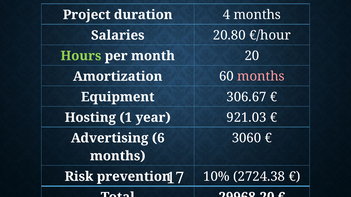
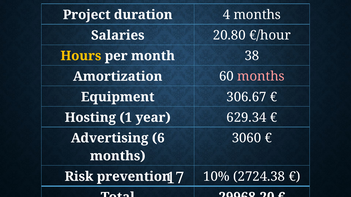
Hours colour: light green -> yellow
20: 20 -> 38
921.03: 921.03 -> 629.34
